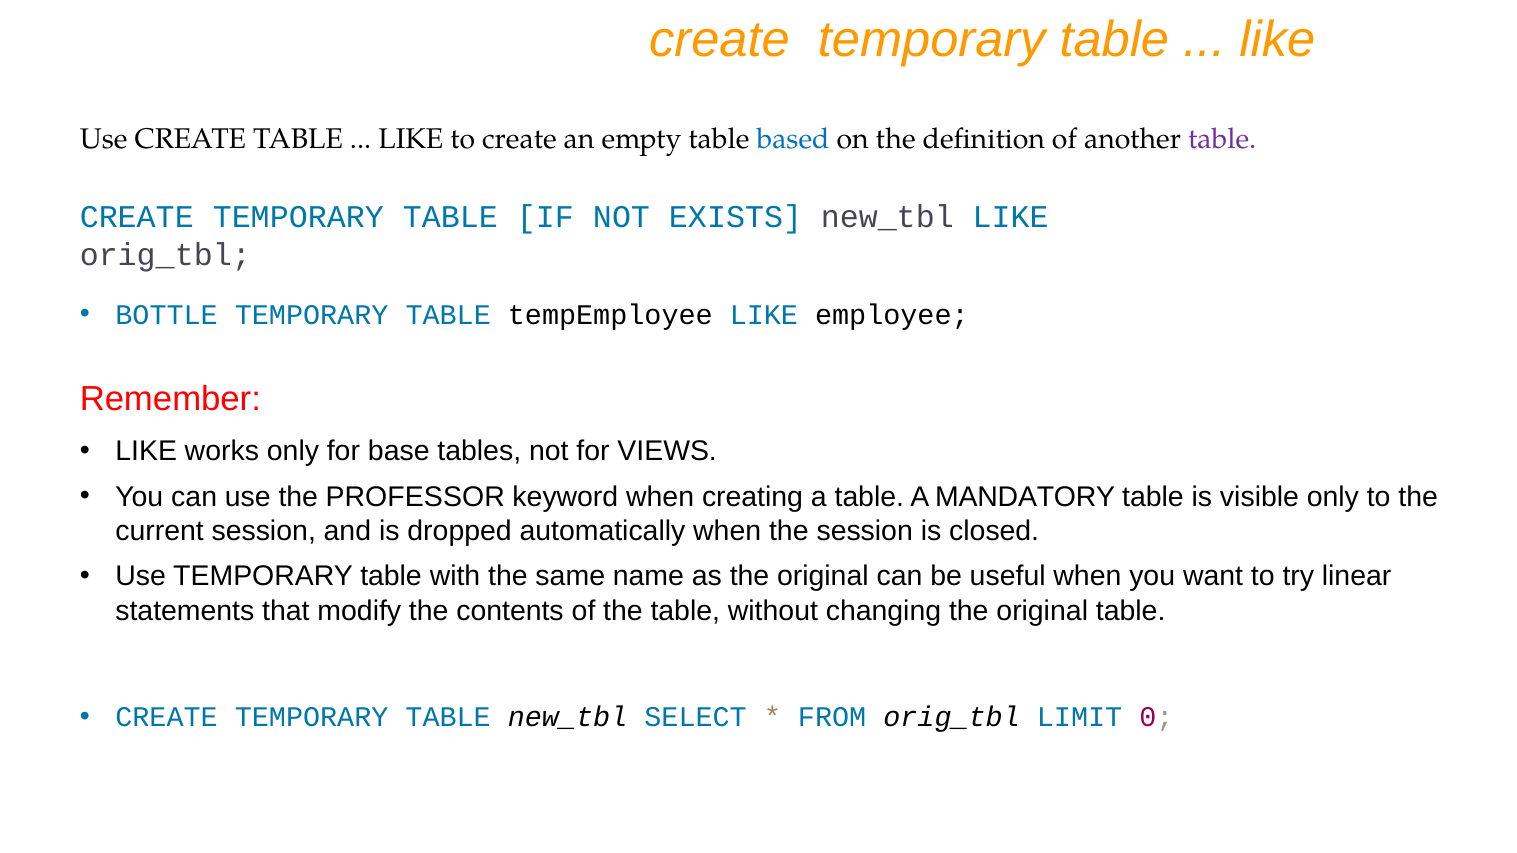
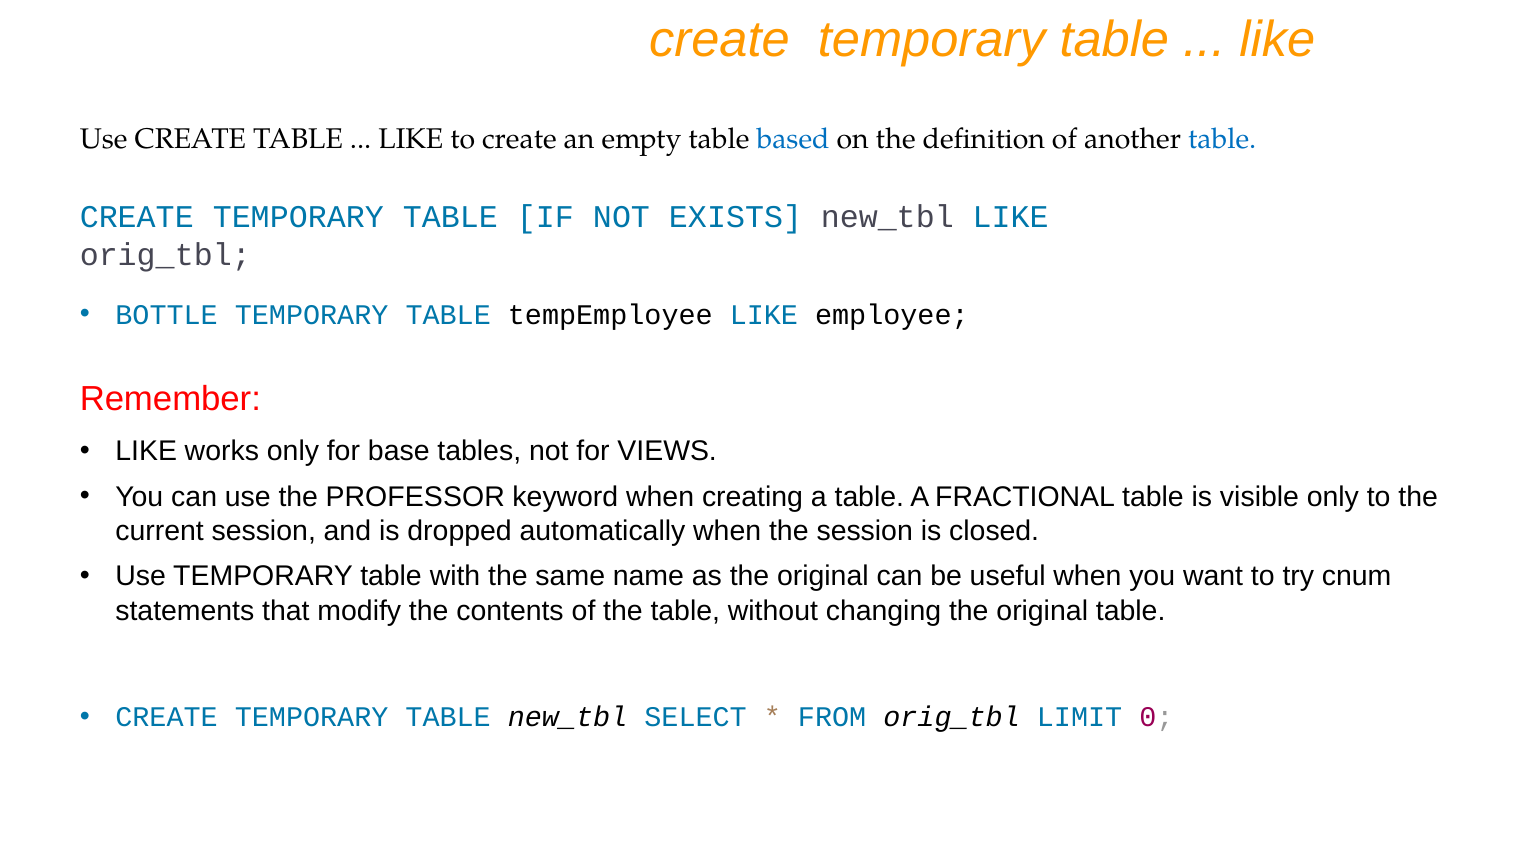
table at (1222, 139) colour: purple -> blue
MANDATORY: MANDATORY -> FRACTIONAL
linear: linear -> cnum
